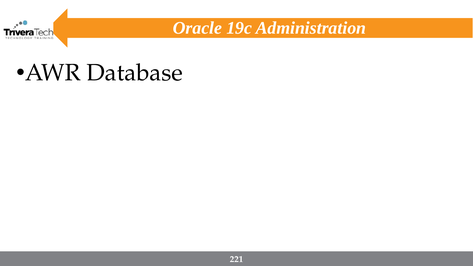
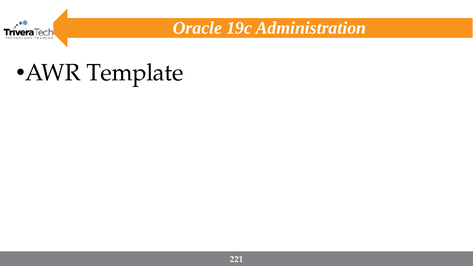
Database: Database -> Template
